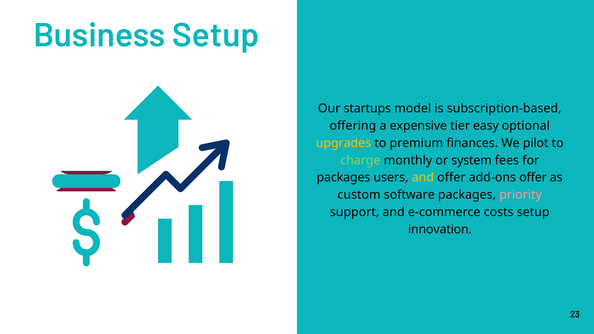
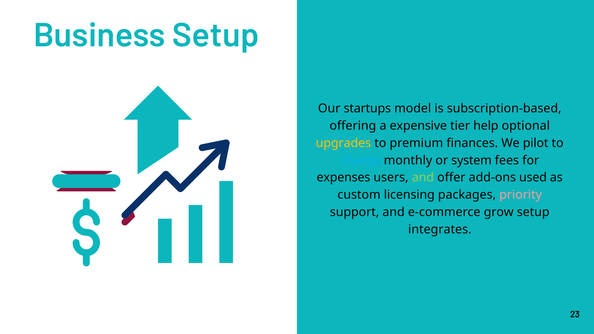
easy: easy -> help
charge colour: light green -> light blue
packages at (343, 178): packages -> expenses
and at (423, 178) colour: yellow -> light green
add-ons offer: offer -> used
software: software -> licensing
costs: costs -> grow
innovation: innovation -> integrates
